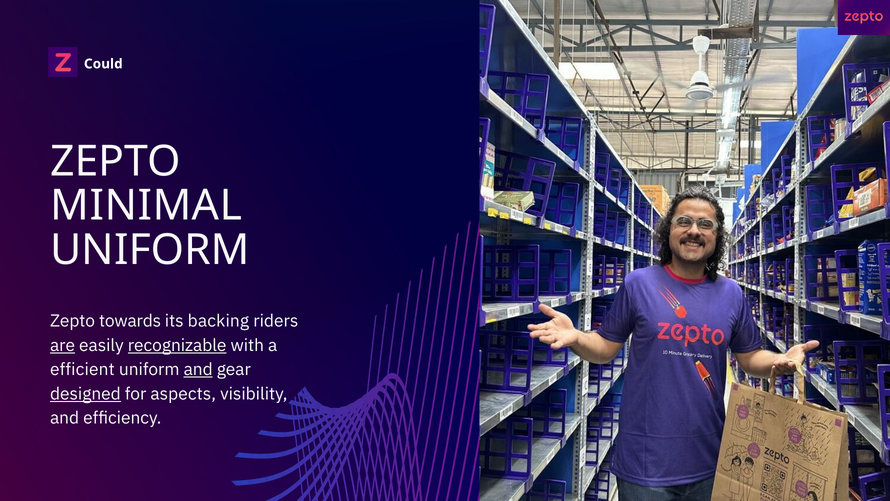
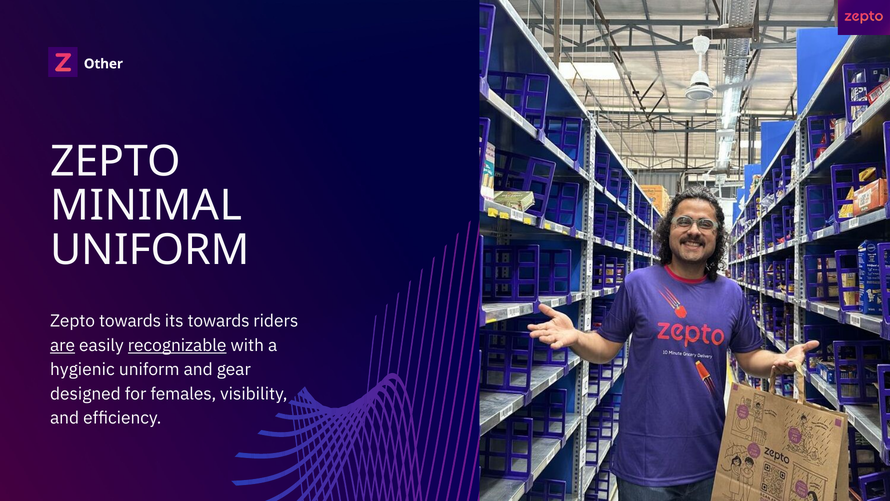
Could: Could -> Other
its backing: backing -> towards
efficient: efficient -> hygienic
and at (198, 369) underline: present -> none
designed underline: present -> none
aspects: aspects -> females
